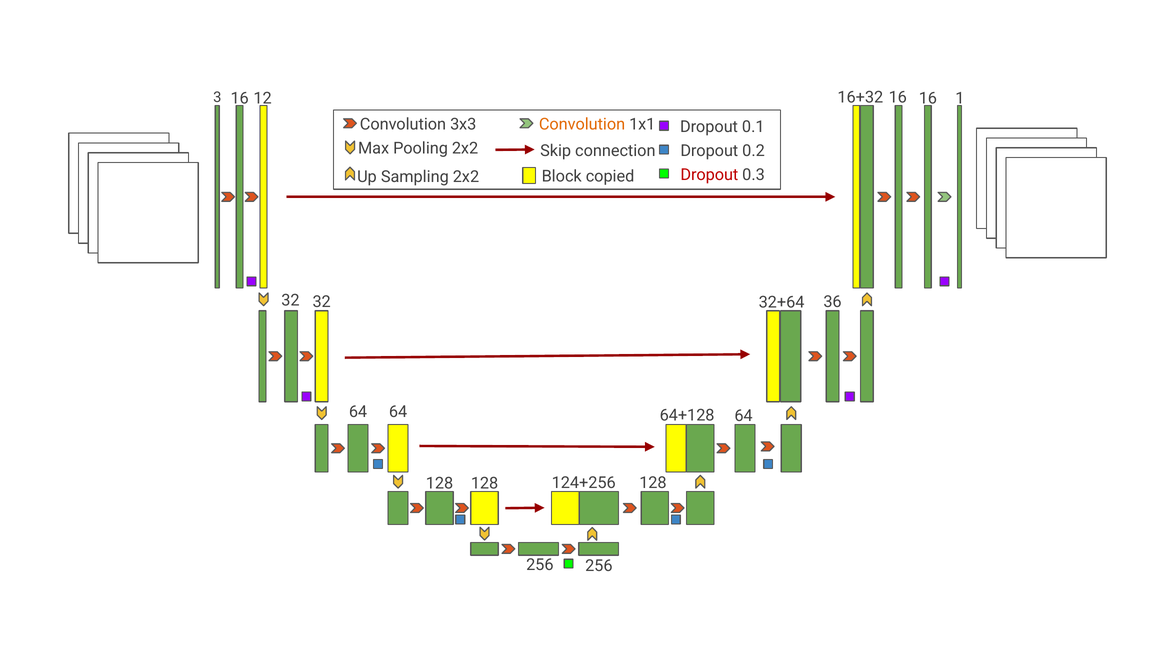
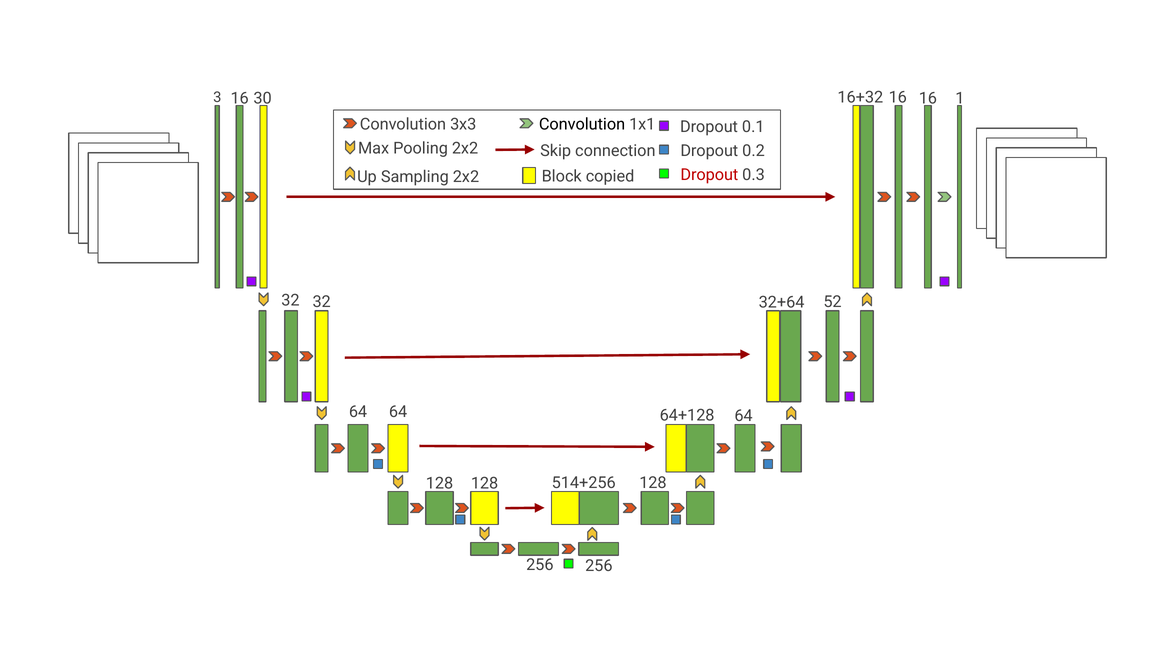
12: 12 -> 30
Convolution at (582, 124) colour: orange -> black
36: 36 -> 52
124+256: 124+256 -> 514+256
